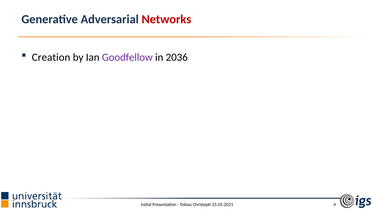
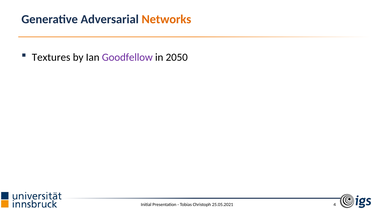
Networks colour: red -> orange
Creation: Creation -> Textures
2036: 2036 -> 2050
